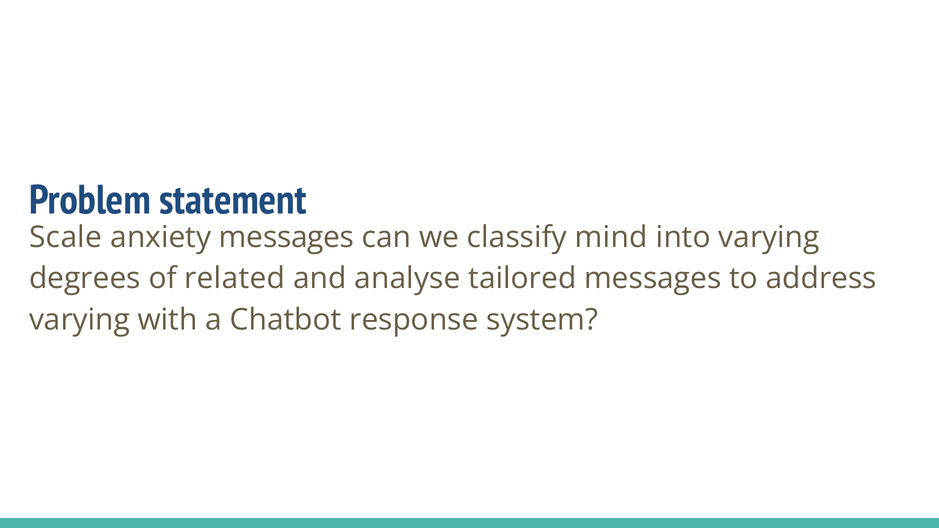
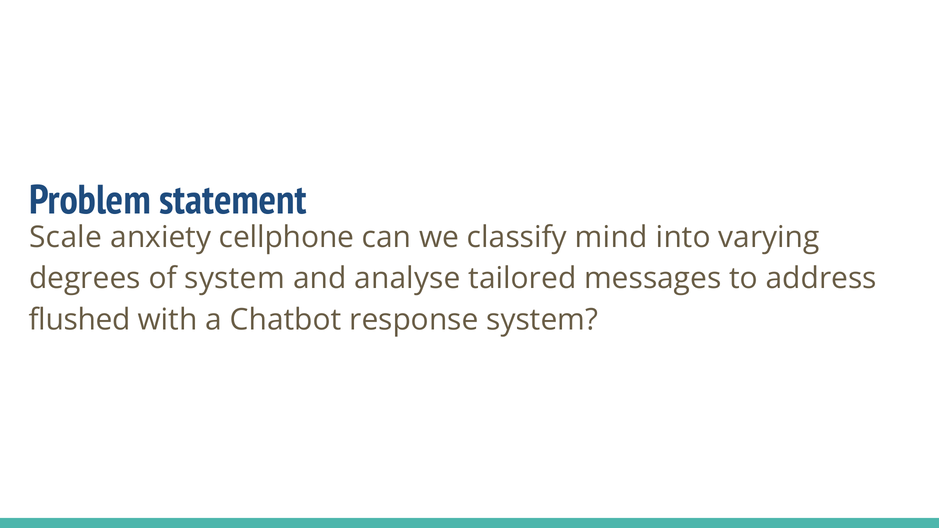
anxiety messages: messages -> cellphone
of related: related -> system
varying at (79, 320): varying -> flushed
